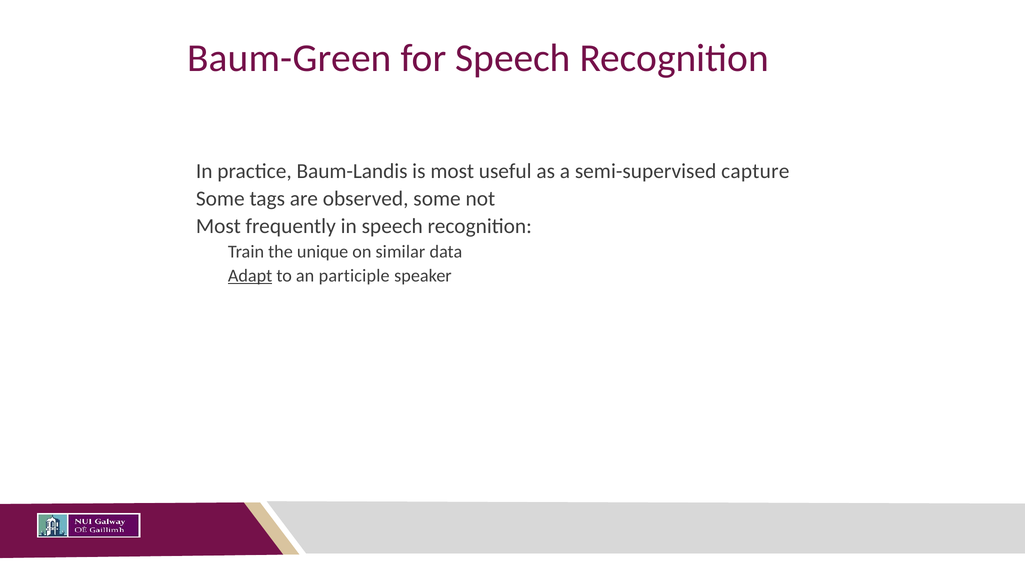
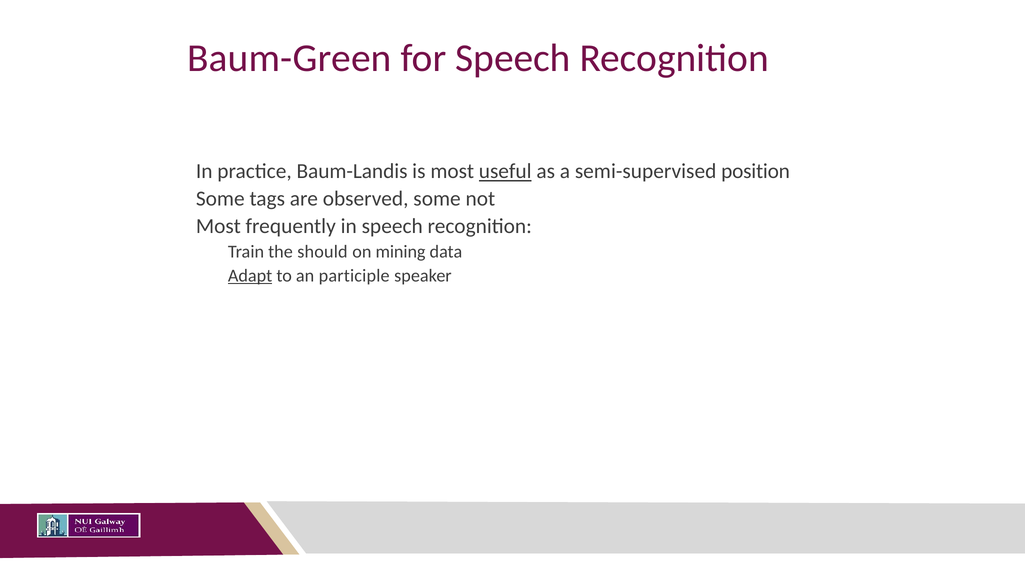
useful underline: none -> present
capture: capture -> position
unique: unique -> should
similar: similar -> mining
